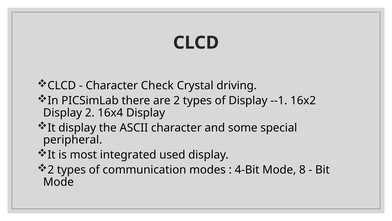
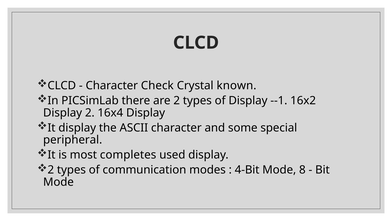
driving: driving -> known
integrated: integrated -> completes
